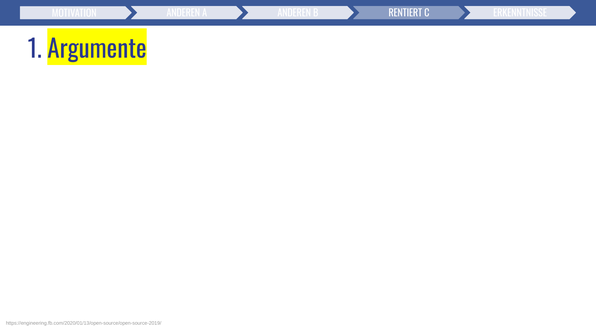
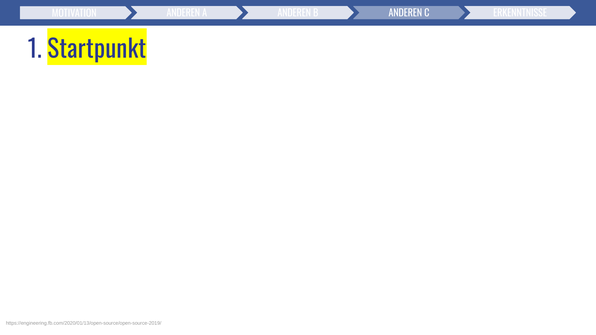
RENTIERT at (405, 13): RENTIERT -> ANDEREN
Argumente: Argumente -> Startpunkt
